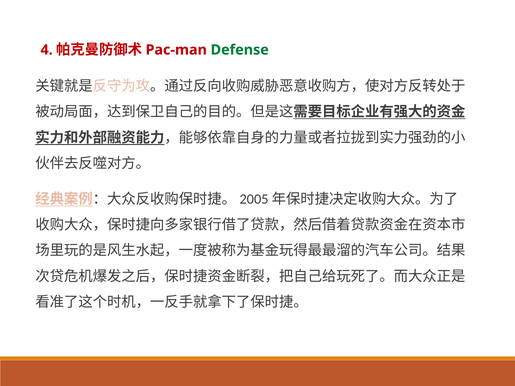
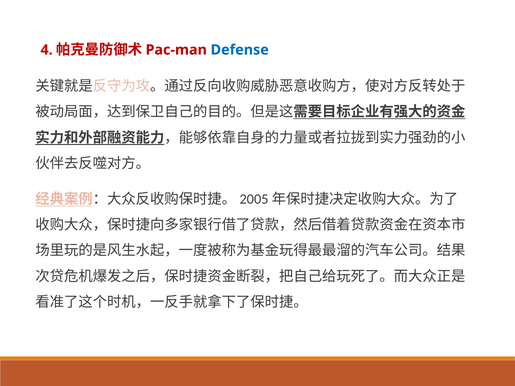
Defense colour: green -> blue
